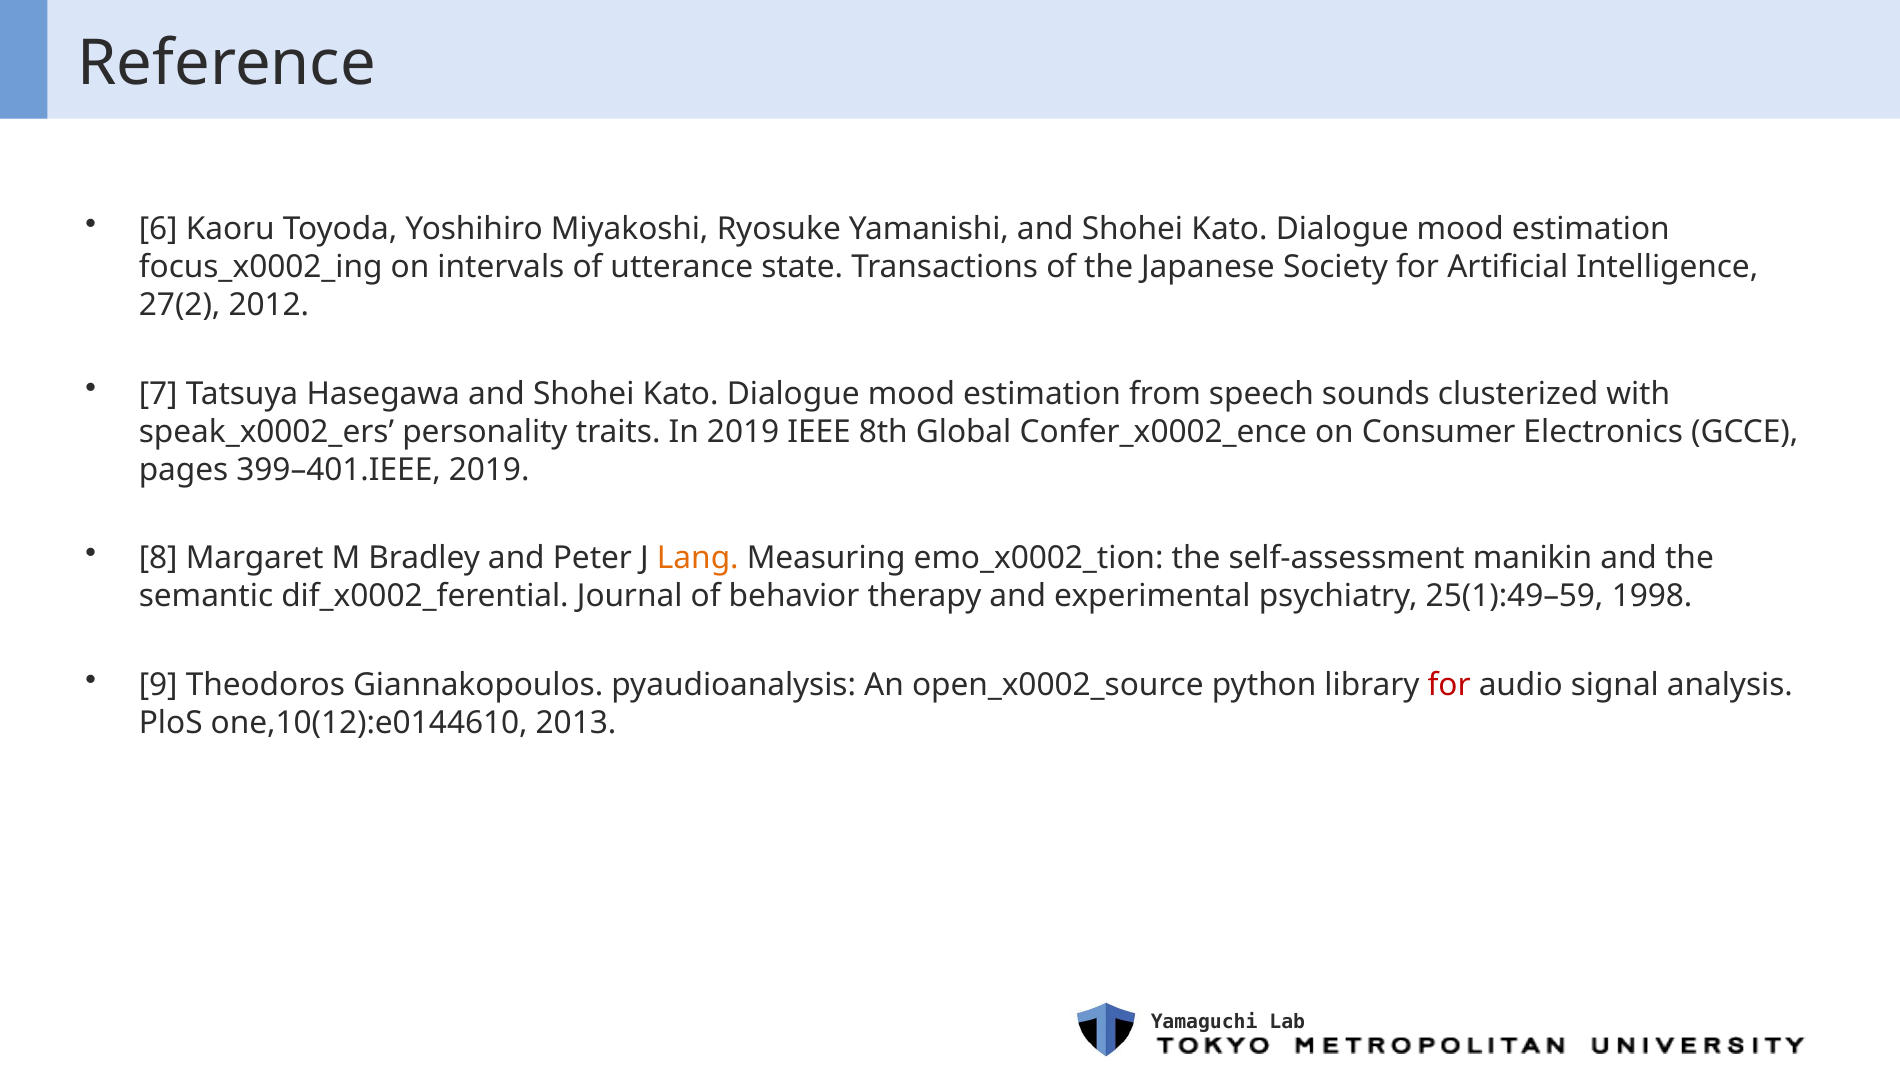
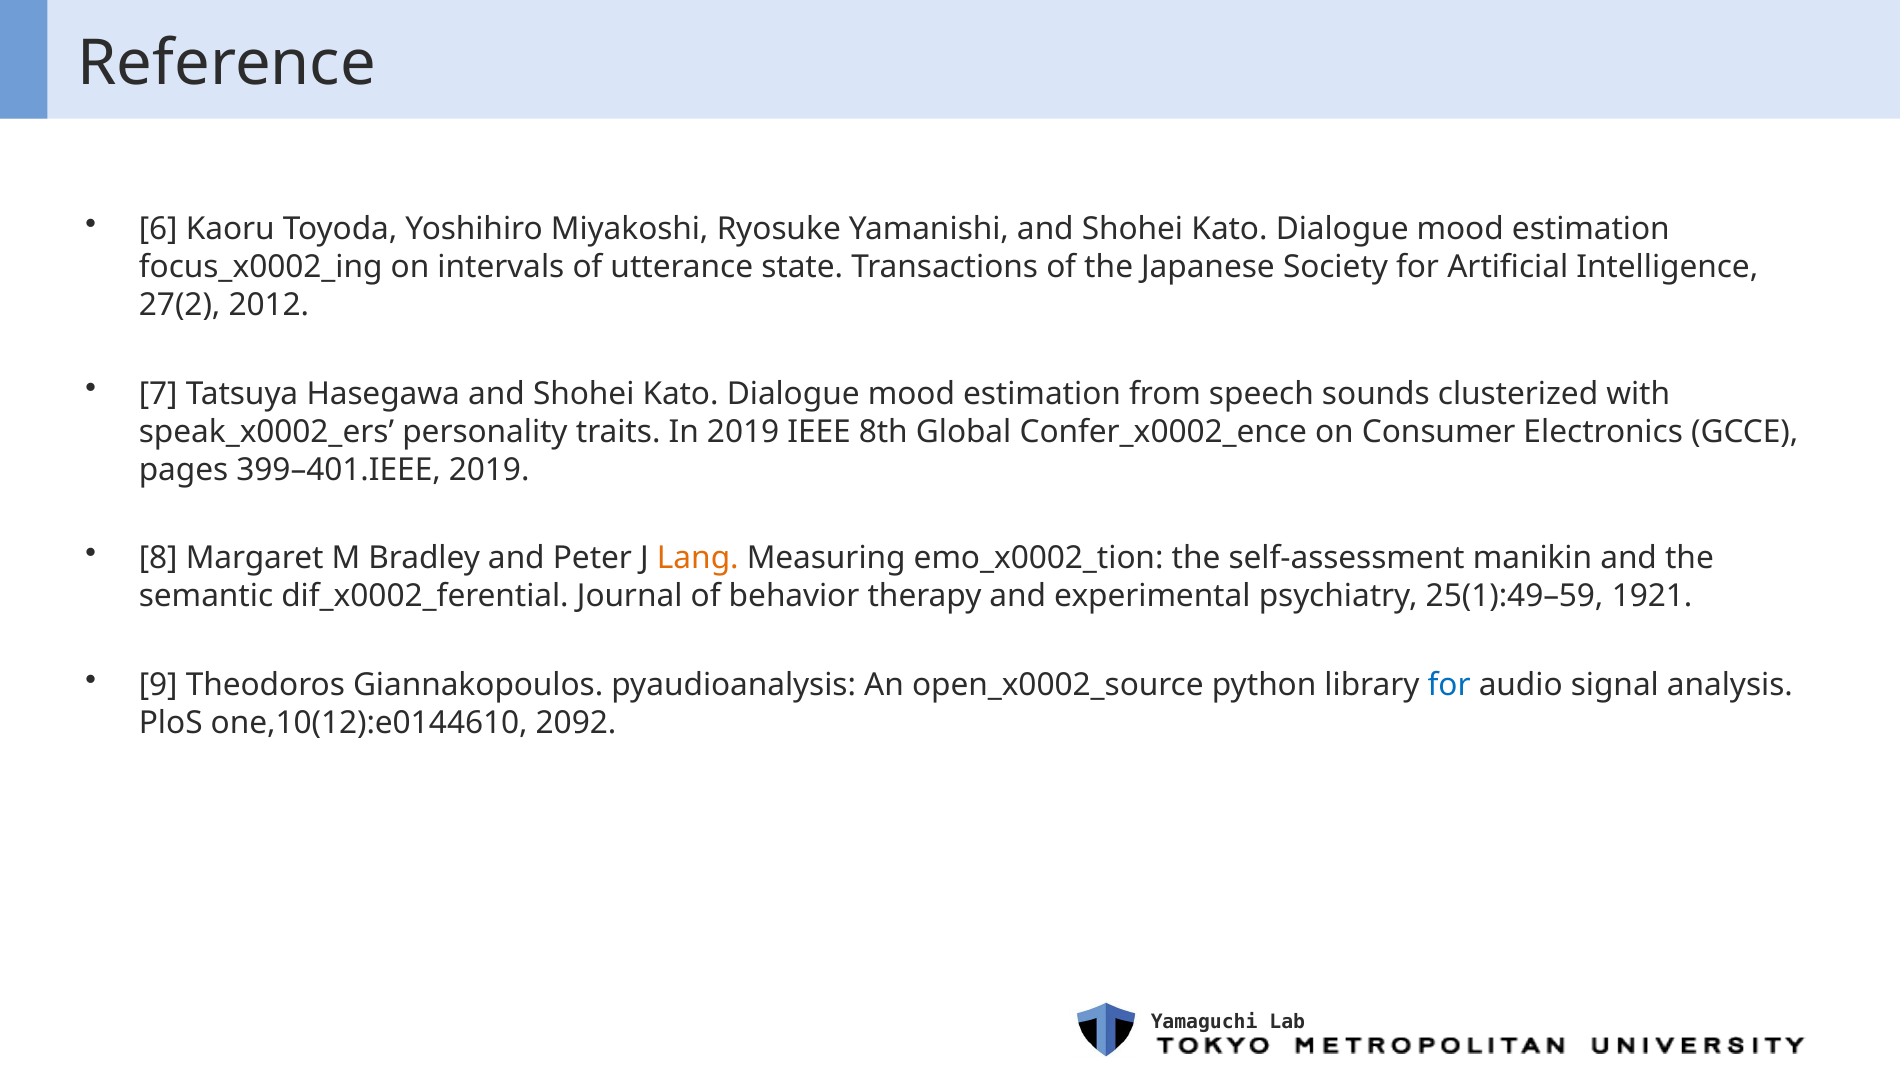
1998: 1998 -> 1921
for at (1449, 685) colour: red -> blue
2013: 2013 -> 2092
